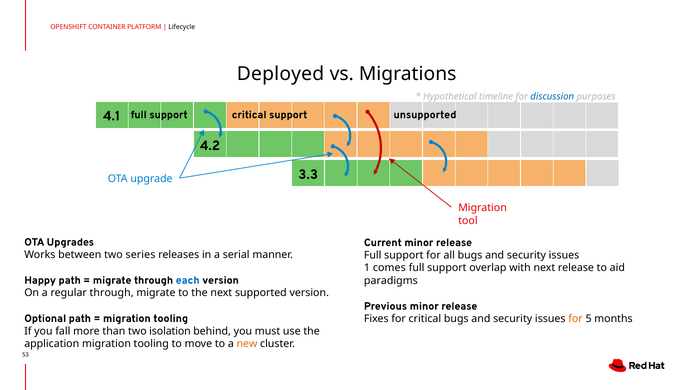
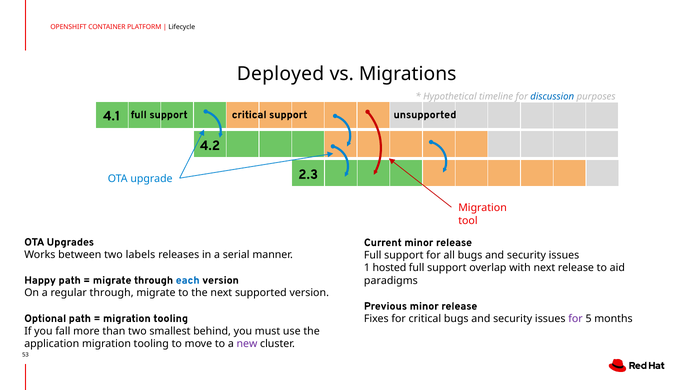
3.3: 3.3 -> 2.3
series: series -> labels
comes: comes -> hosted
for at (576, 319) colour: orange -> purple
isolation: isolation -> smallest
new colour: orange -> purple
